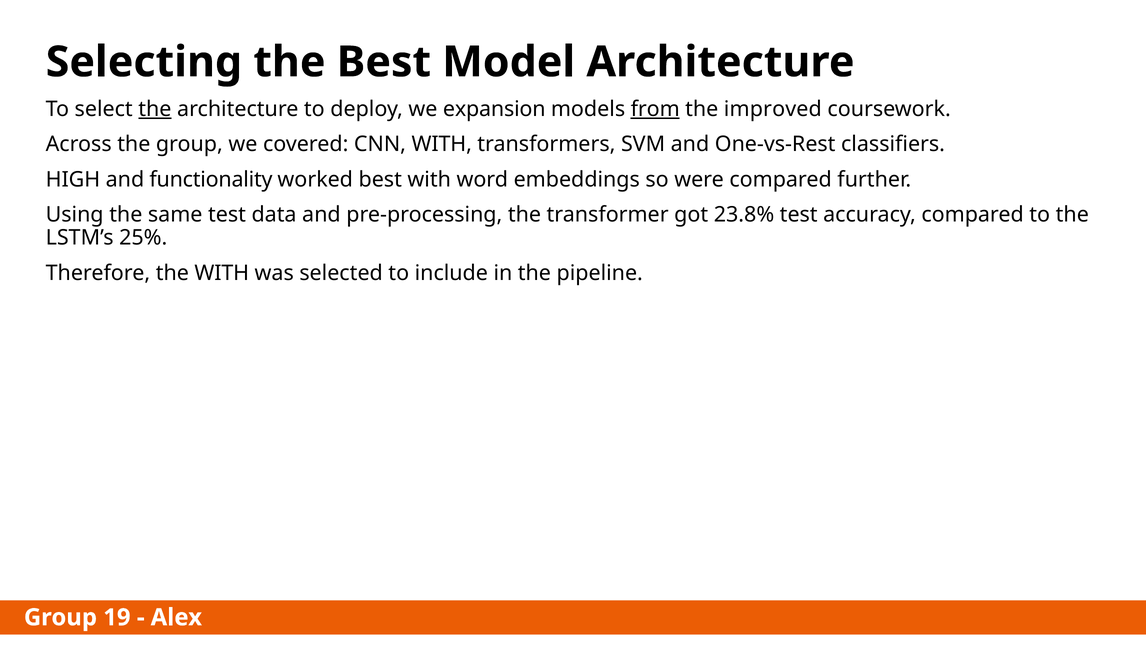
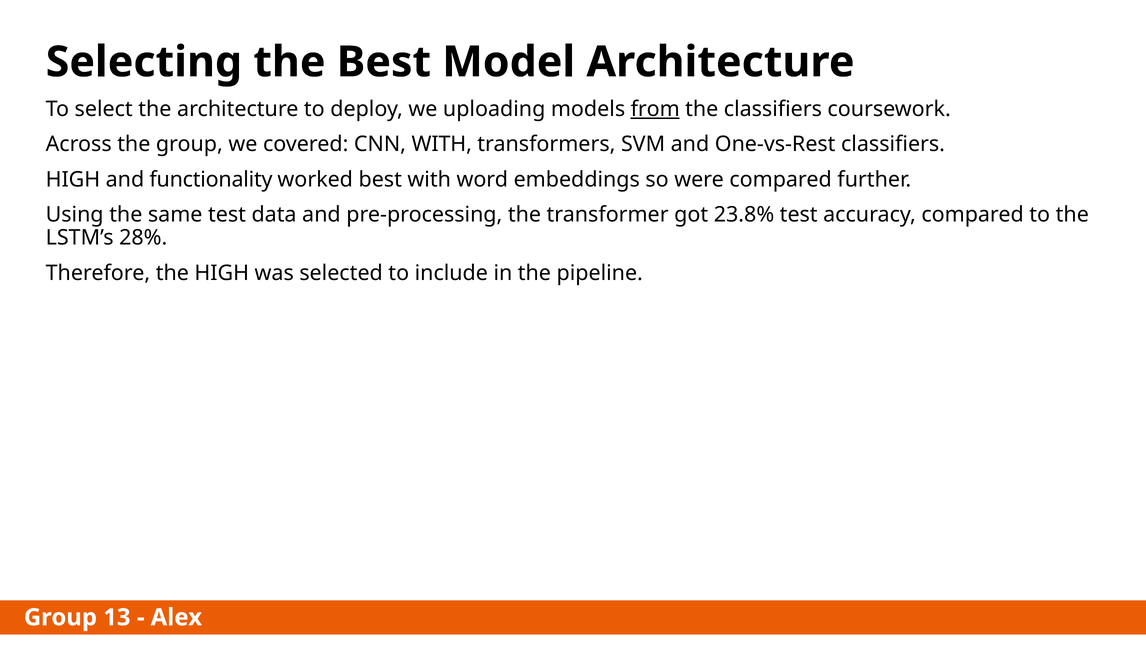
the at (155, 109) underline: present -> none
expansion: expansion -> uploading
the improved: improved -> classifiers
25%: 25% -> 28%
the WITH: WITH -> HIGH
19: 19 -> 13
